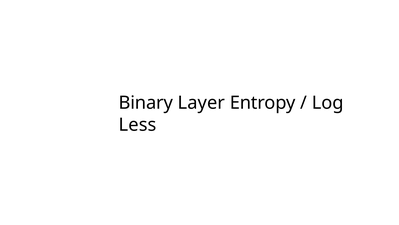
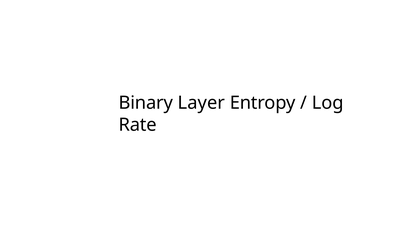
Less: Less -> Rate
